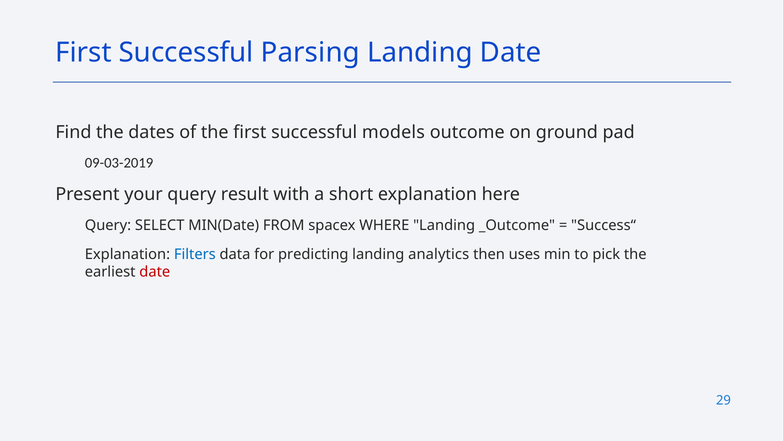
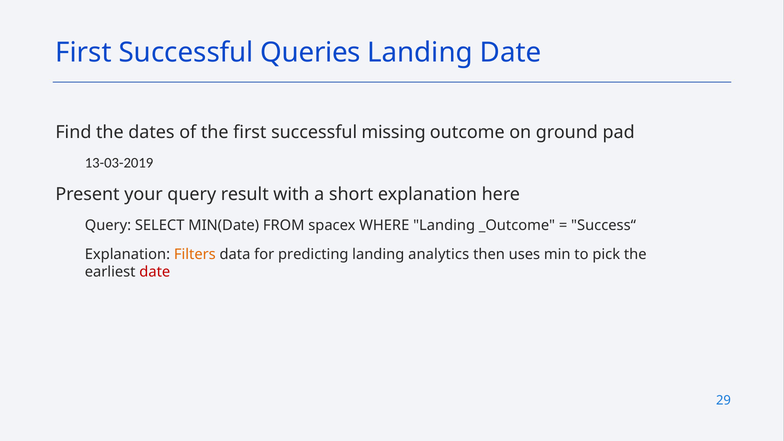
Parsing: Parsing -> Queries
models: models -> missing
09-03-2019: 09-03-2019 -> 13-03-2019
Filters colour: blue -> orange
